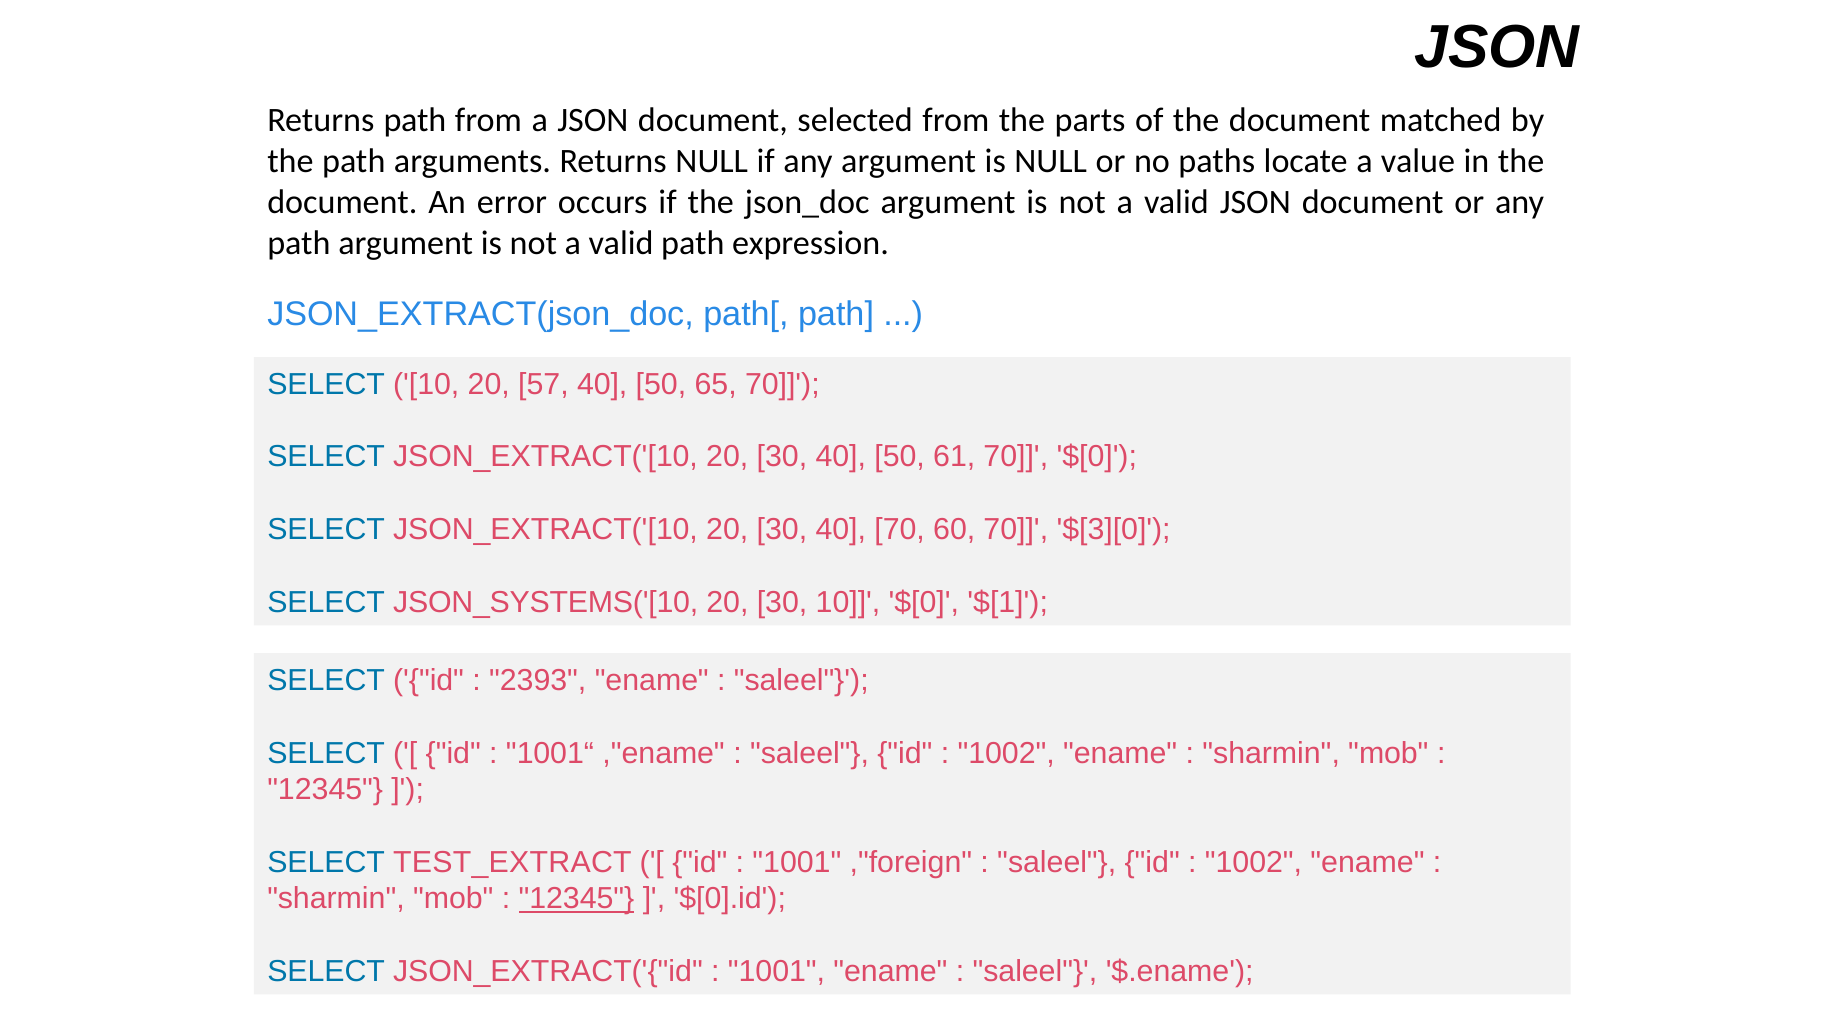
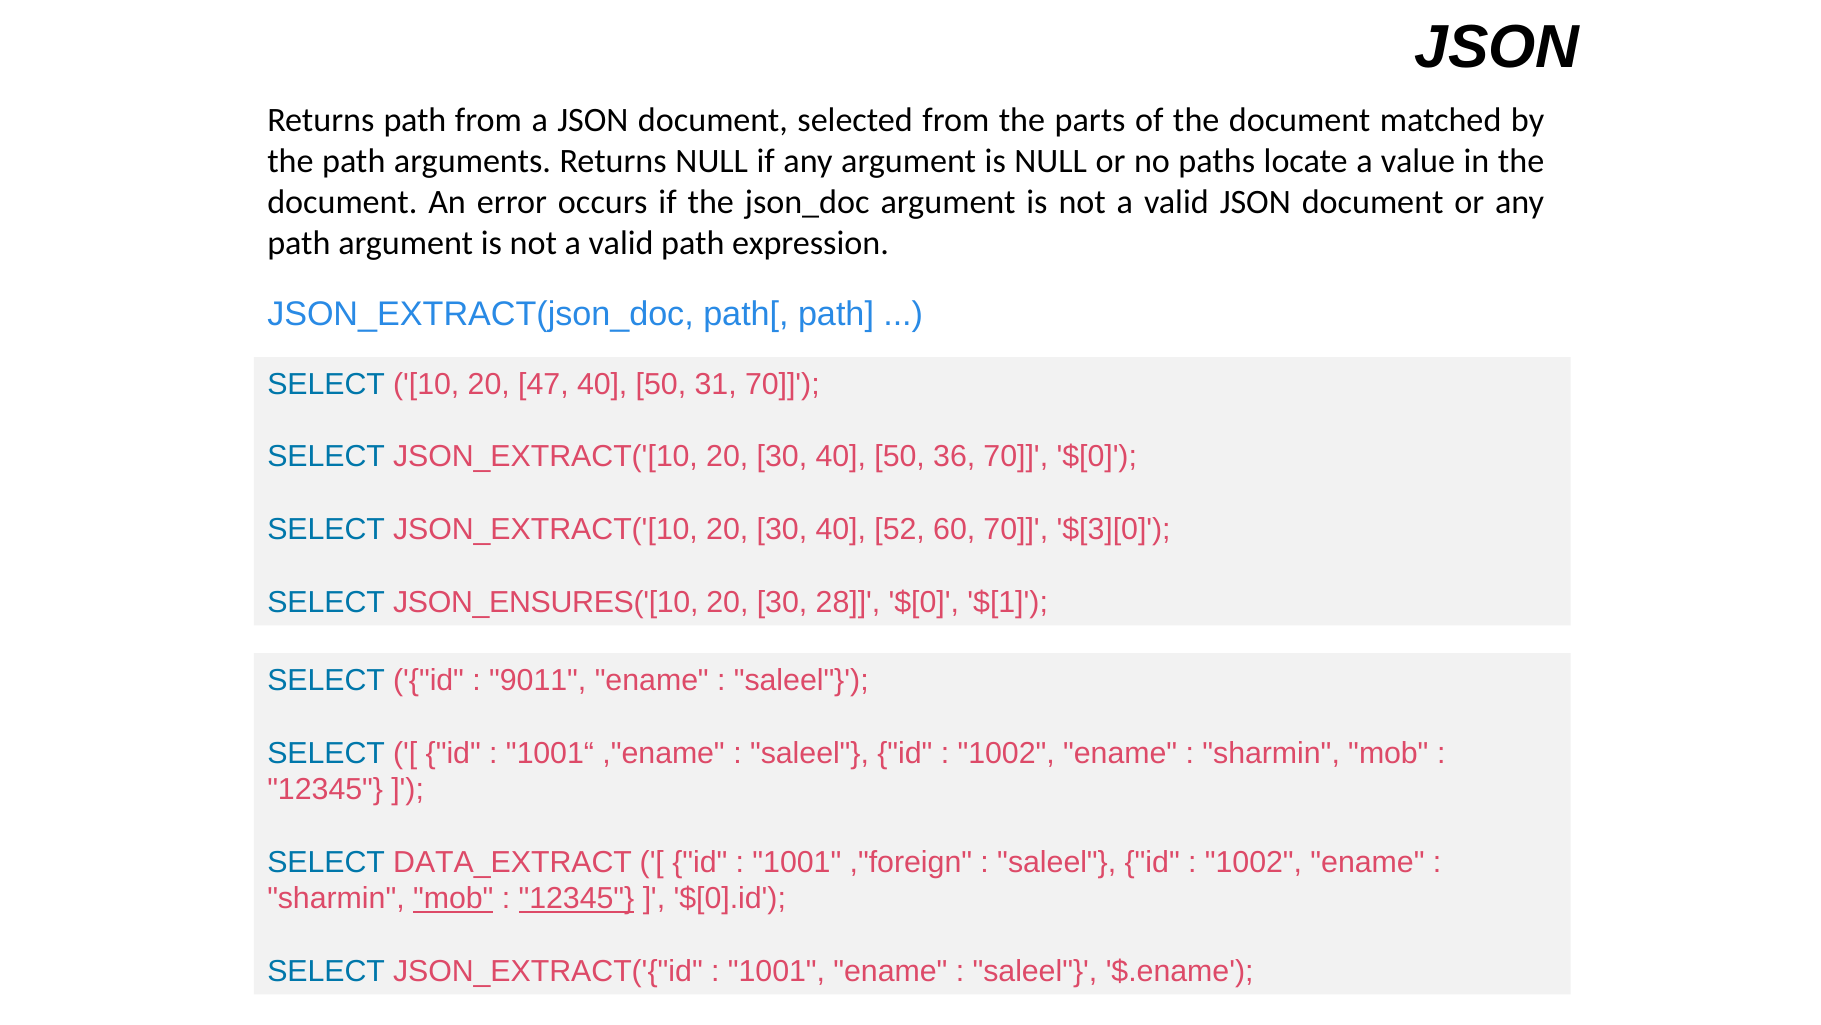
57: 57 -> 47
65: 65 -> 31
61: 61 -> 36
40 70: 70 -> 52
JSON_SYSTEMS('[10: JSON_SYSTEMS('[10 -> JSON_ENSURES('[10
30 10: 10 -> 28
2393: 2393 -> 9011
TEST_EXTRACT: TEST_EXTRACT -> DATA_EXTRACT
mob at (453, 898) underline: none -> present
